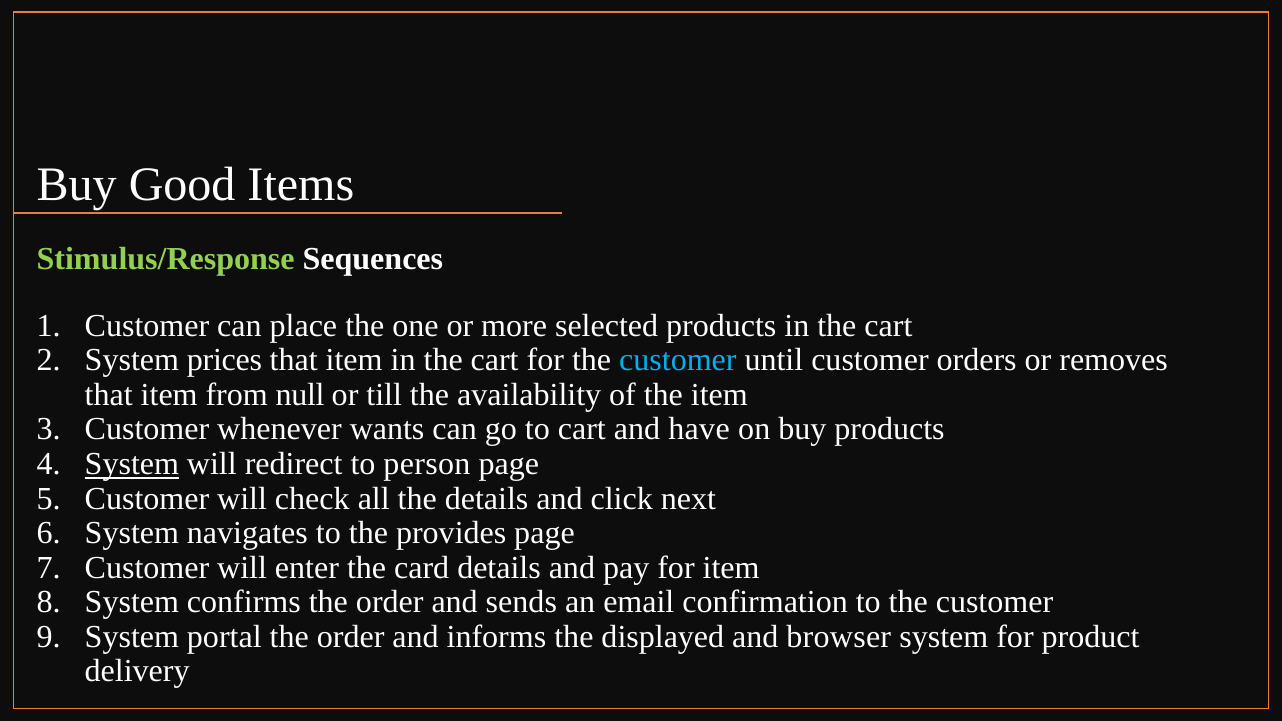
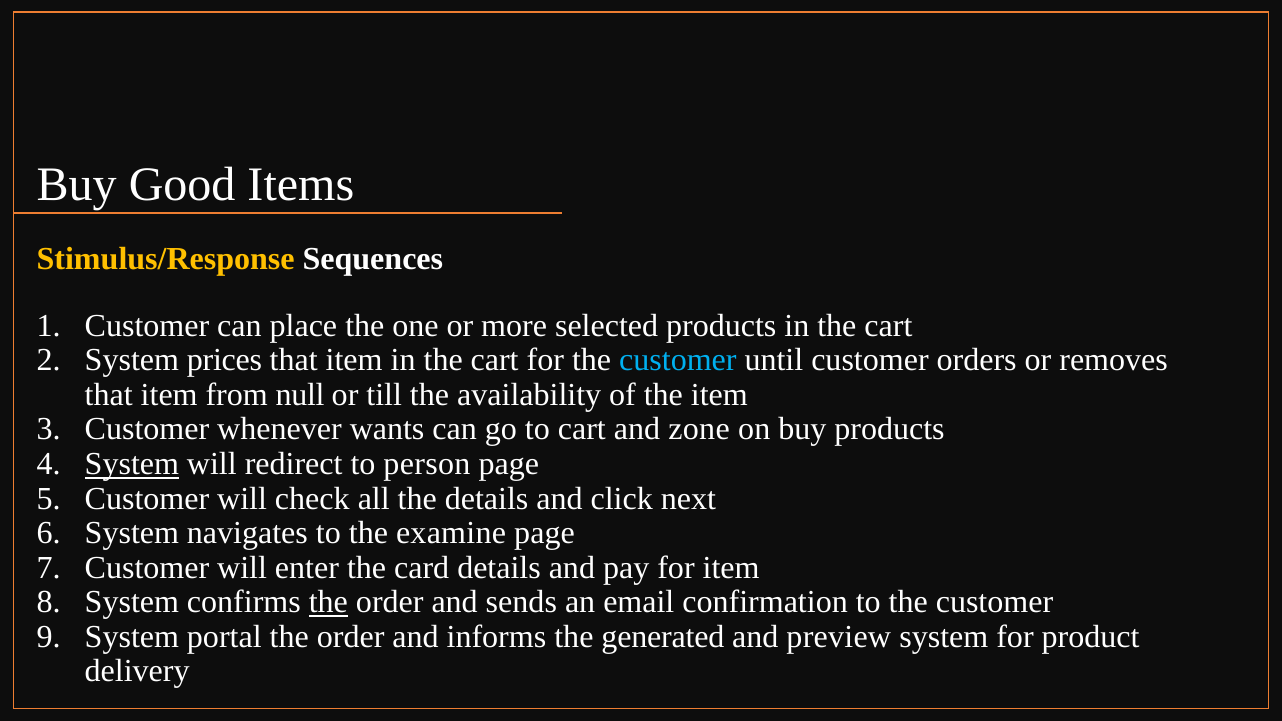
Stimulus/Response colour: light green -> yellow
have: have -> zone
provides: provides -> examine
the at (328, 602) underline: none -> present
displayed: displayed -> generated
browser: browser -> preview
